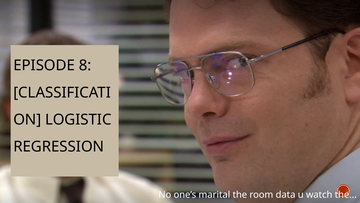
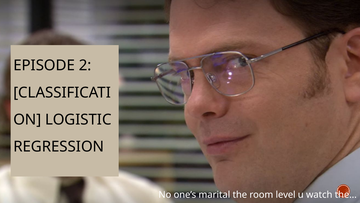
8: 8 -> 2
data: data -> level
